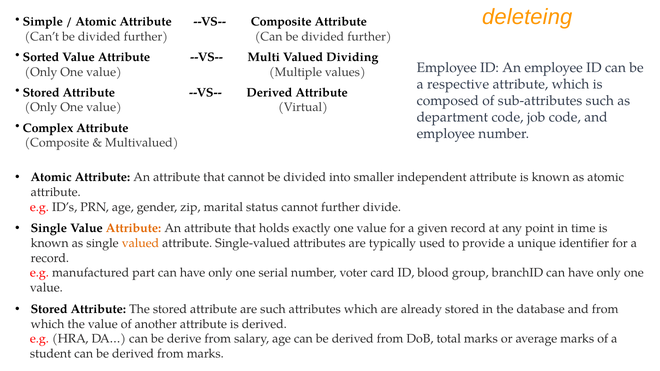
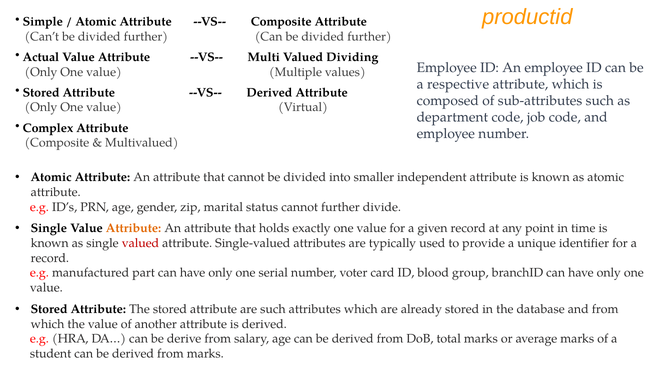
deleteing: deleteing -> productid
Sorted: Sorted -> Actual
valued at (140, 243) colour: orange -> red
